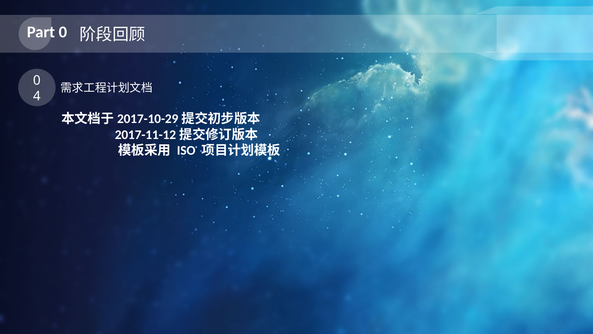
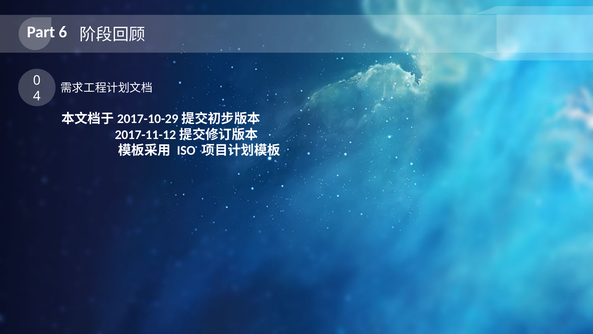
Part 0: 0 -> 6
